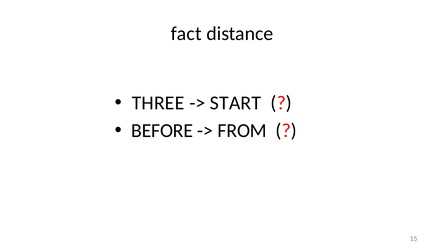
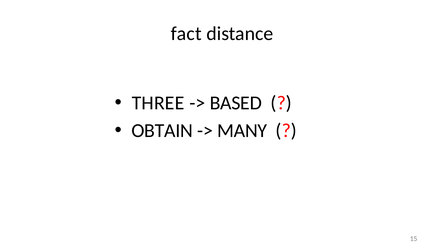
START: START -> BASED
BEFORE: BEFORE -> OBTAIN
FROM: FROM -> MANY
